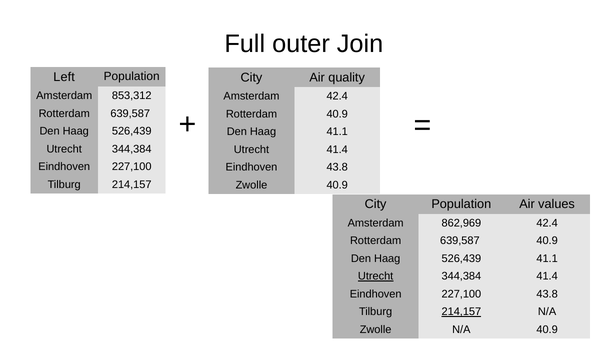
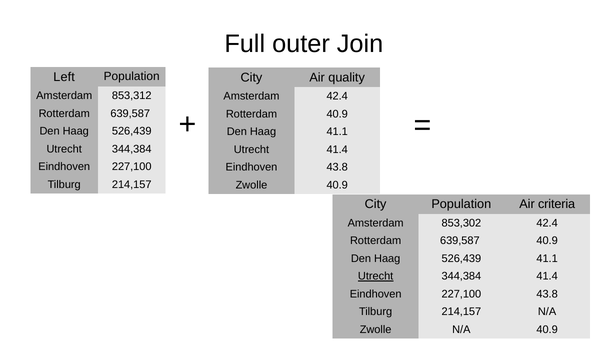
values: values -> criteria
862,969: 862,969 -> 853,302
214,157 at (461, 312) underline: present -> none
